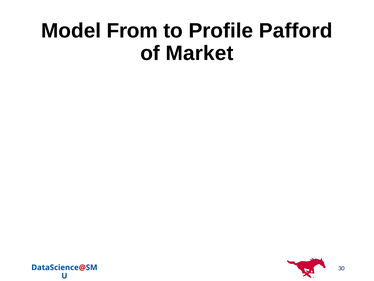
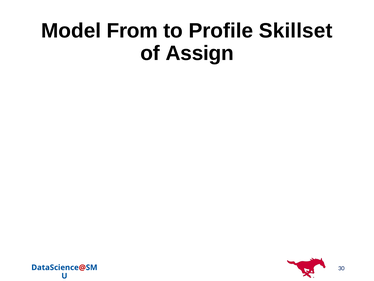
Pafford: Pafford -> Skillset
Market: Market -> Assign
